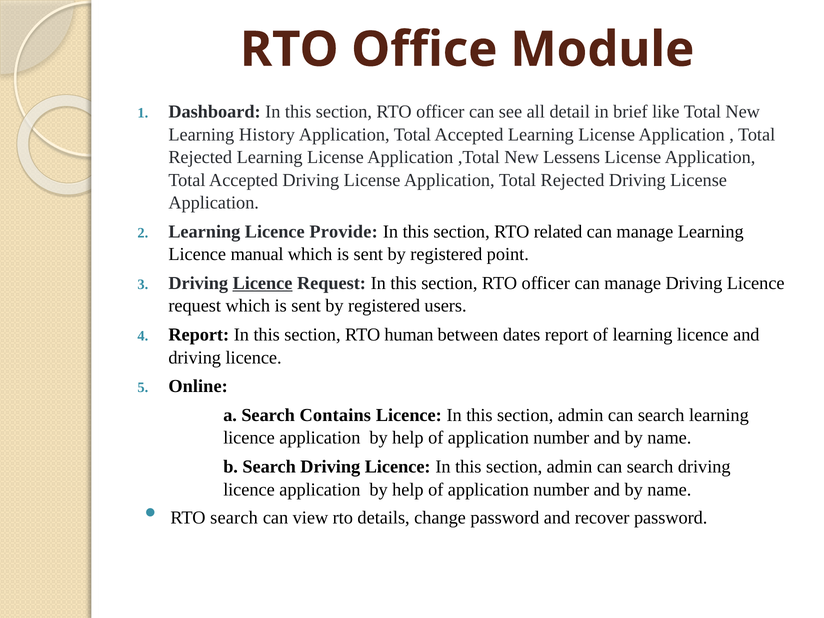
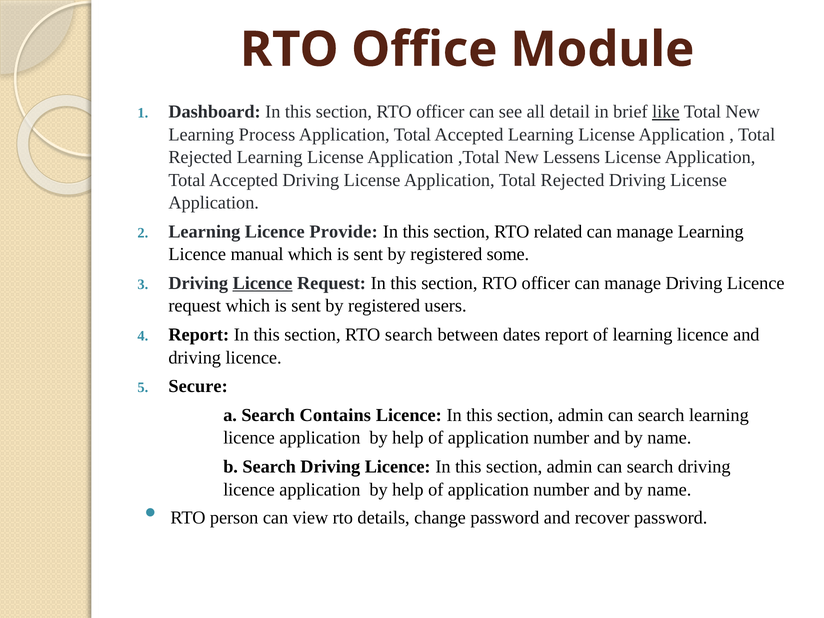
like underline: none -> present
History: History -> Process
point: point -> some
RTO human: human -> search
Online: Online -> Secure
RTO search: search -> person
